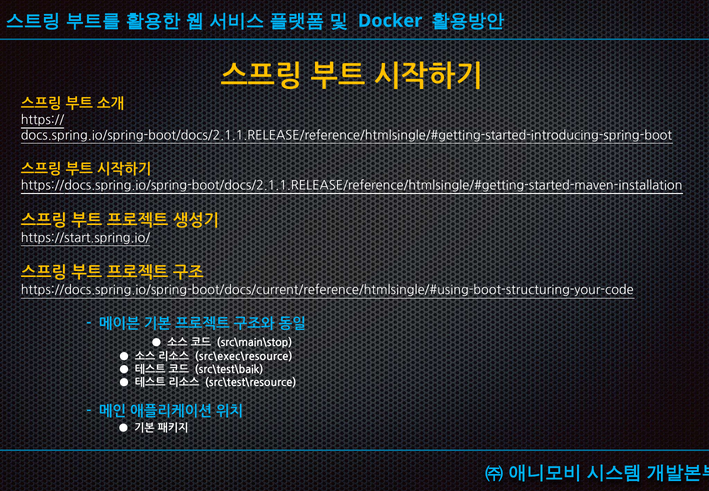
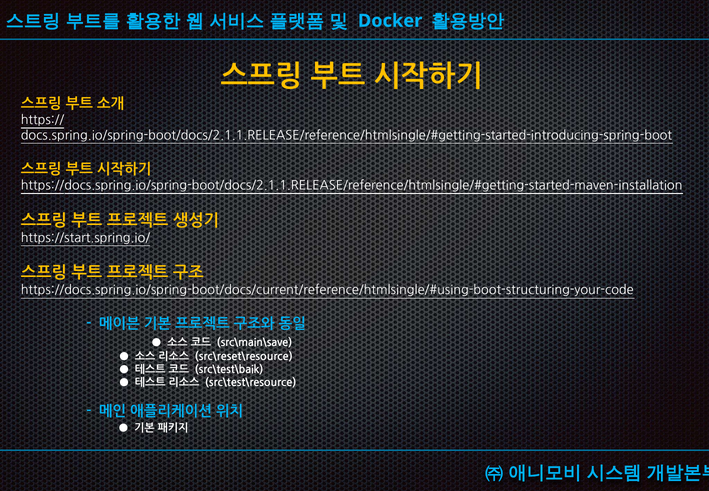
src\main\stop: src\main\stop -> src\main\save
src\exec\resource: src\exec\resource -> src\reset\resource
